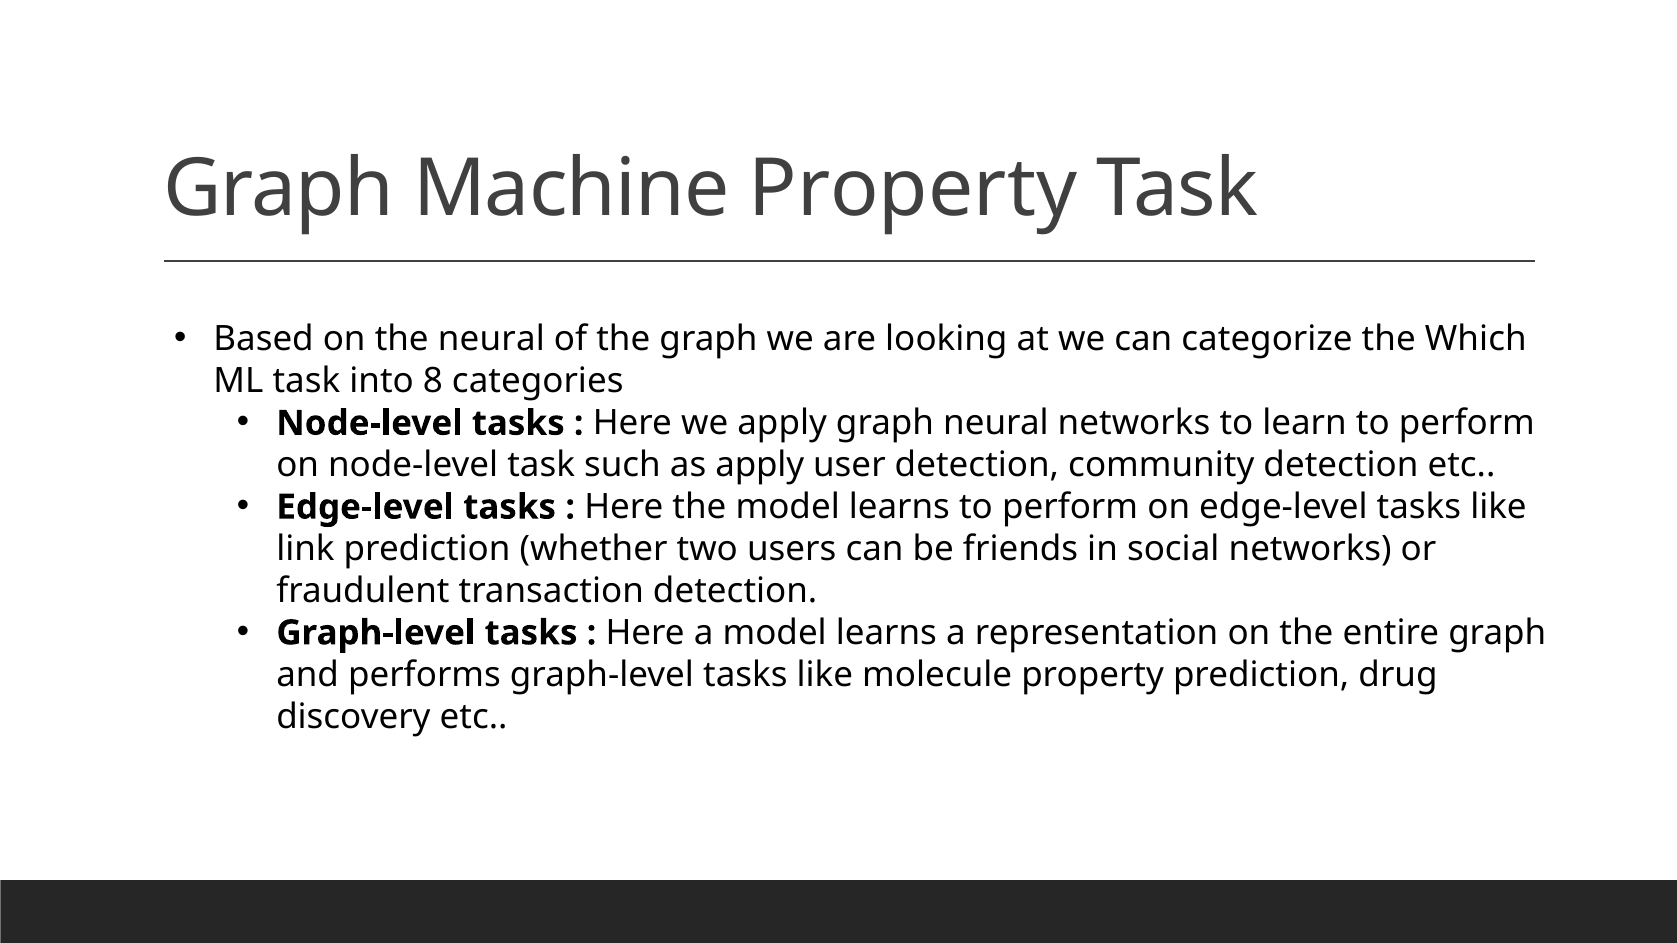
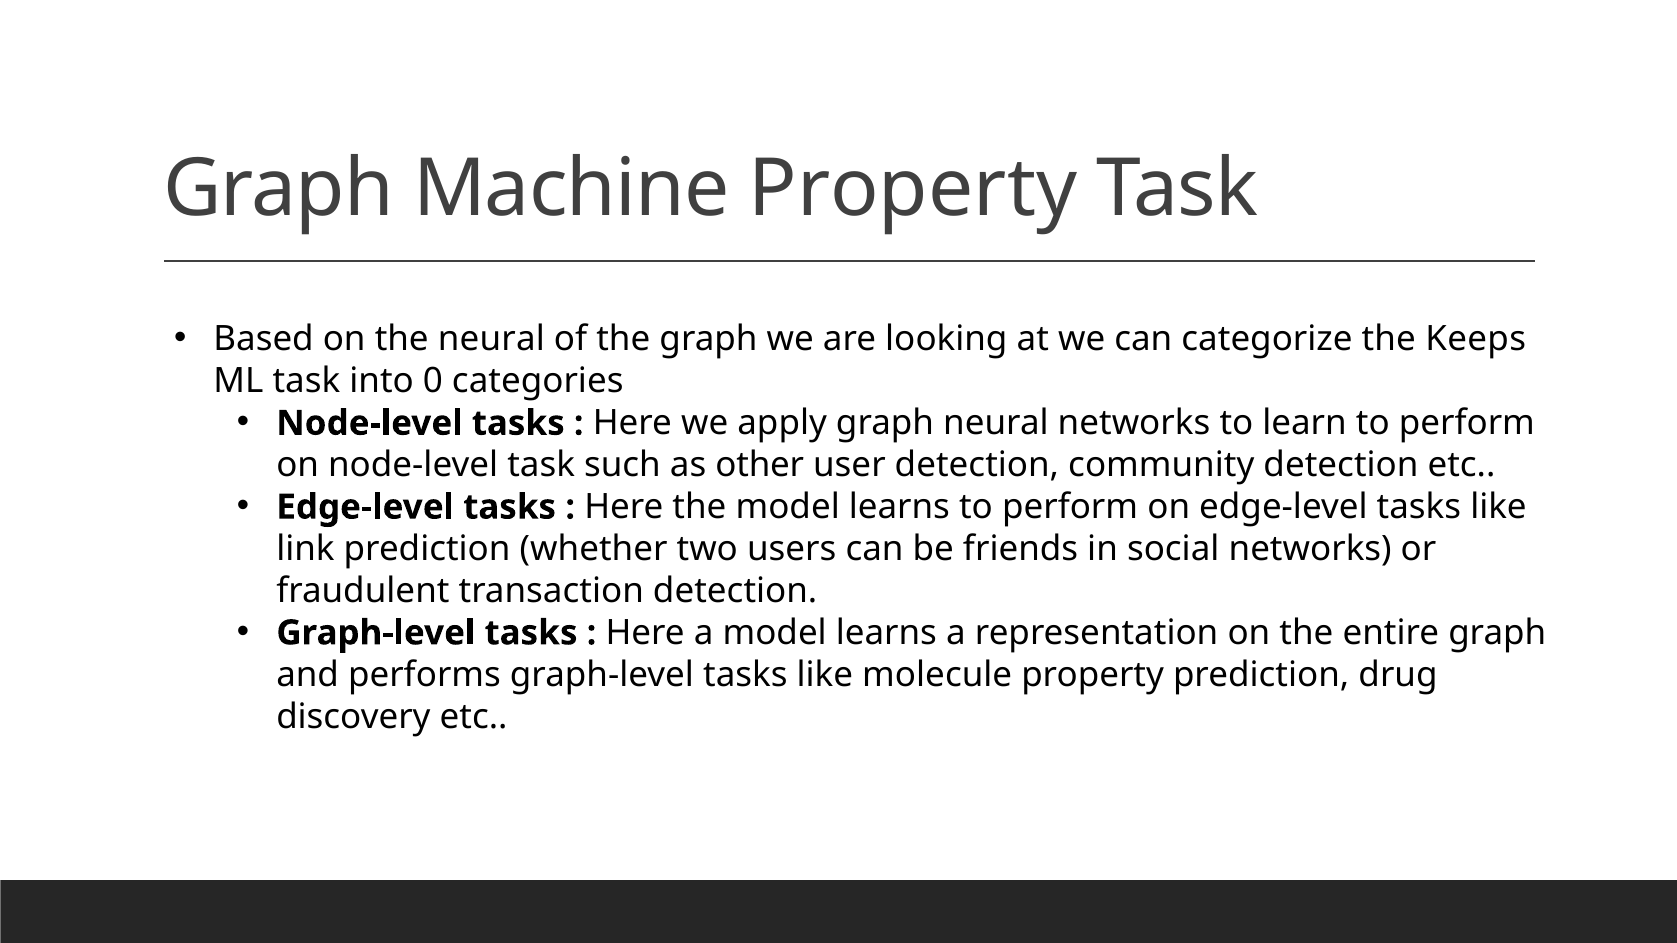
Which: Which -> Keeps
8: 8 -> 0
as apply: apply -> other
